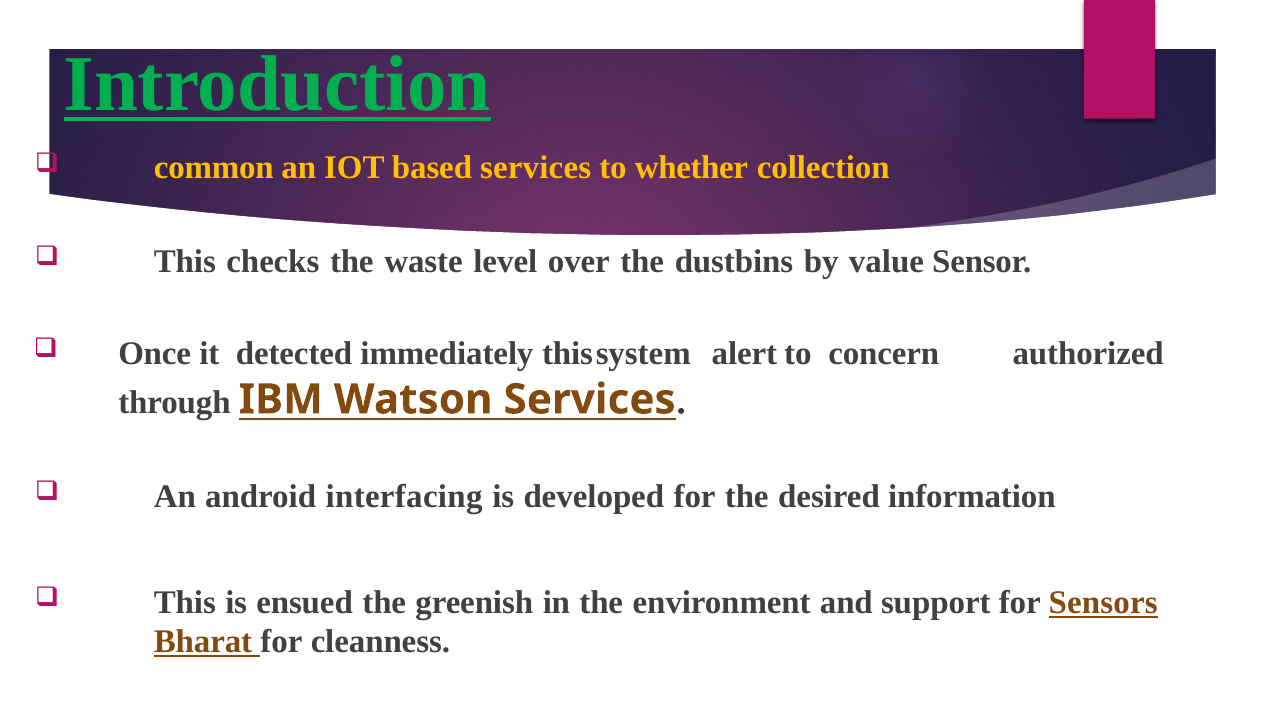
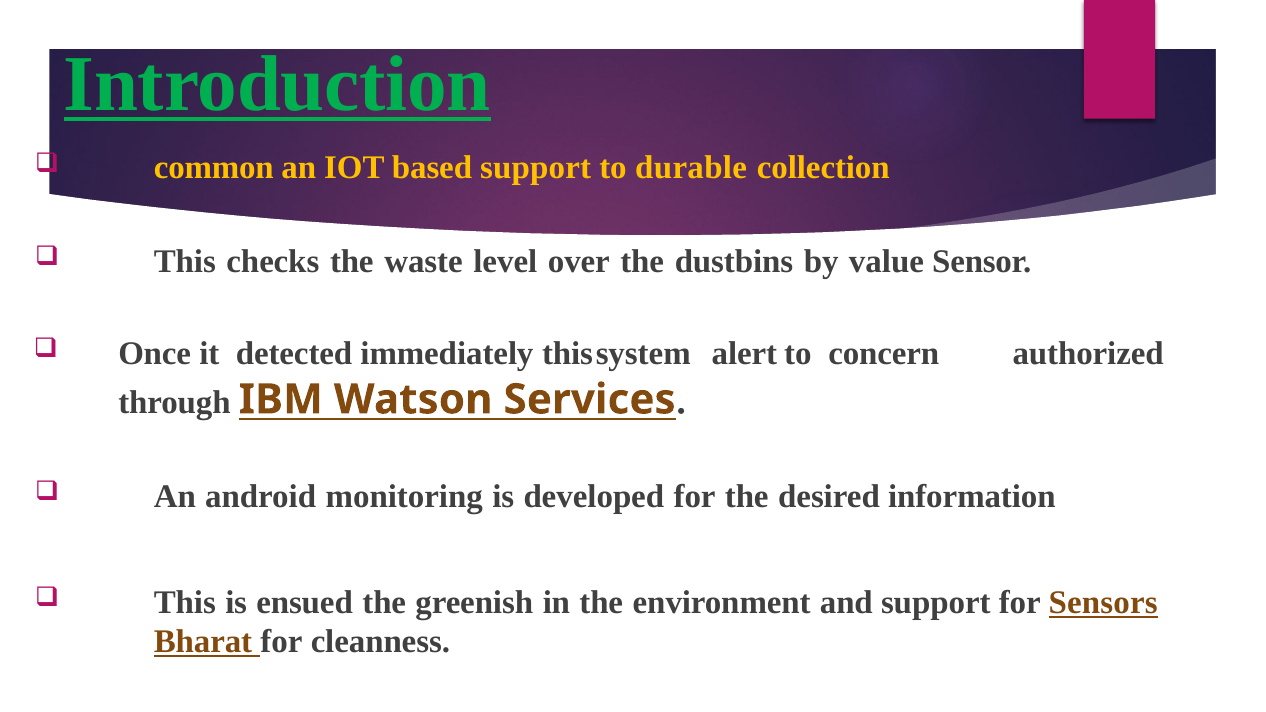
based services: services -> support
whether: whether -> durable
interfacing: interfacing -> monitoring
